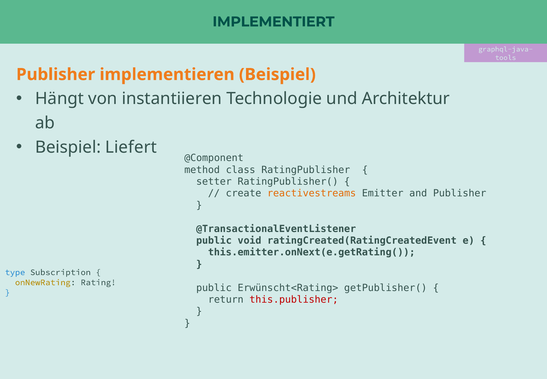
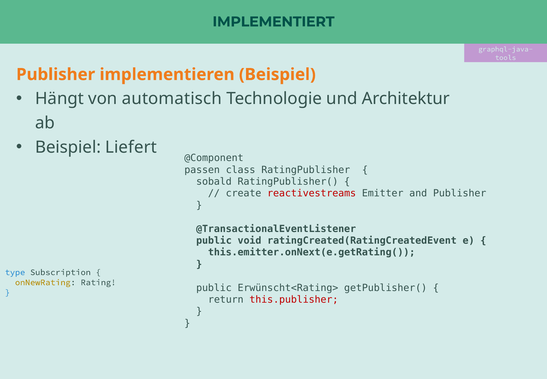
instantiieren: instantiieren -> automatisch
method: method -> passen
setter: setter -> sobald
reactivestreams colour: orange -> red
